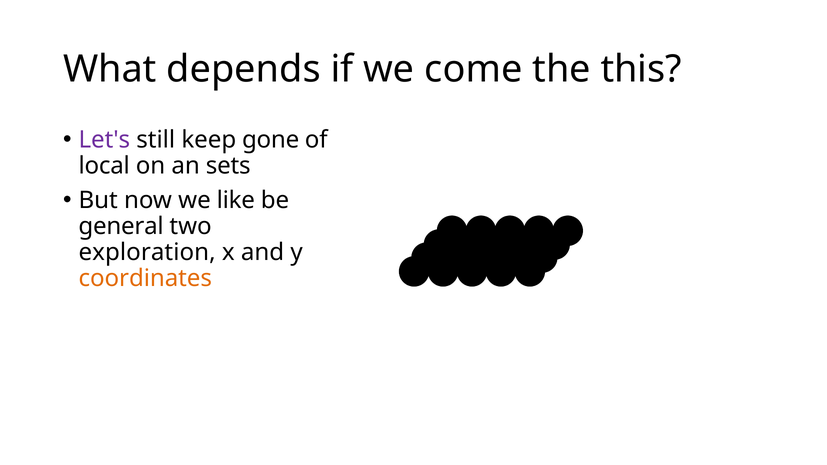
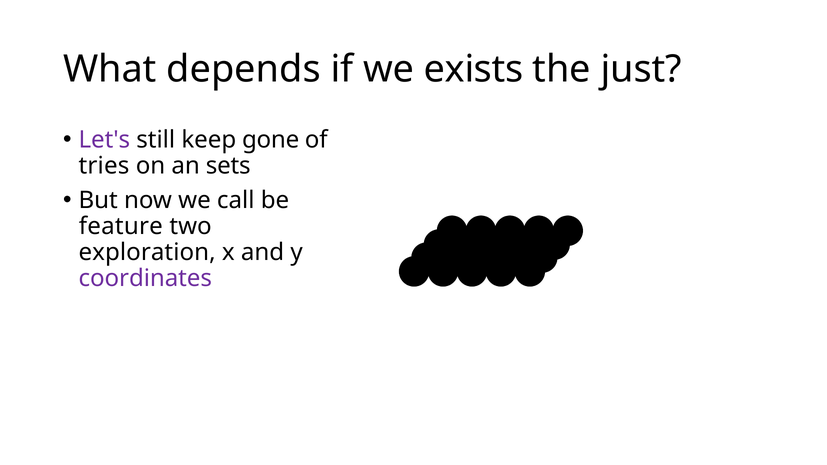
come: come -> exists
this: this -> just
local: local -> tries
like: like -> call
general: general -> feature
coordinates colour: orange -> purple
